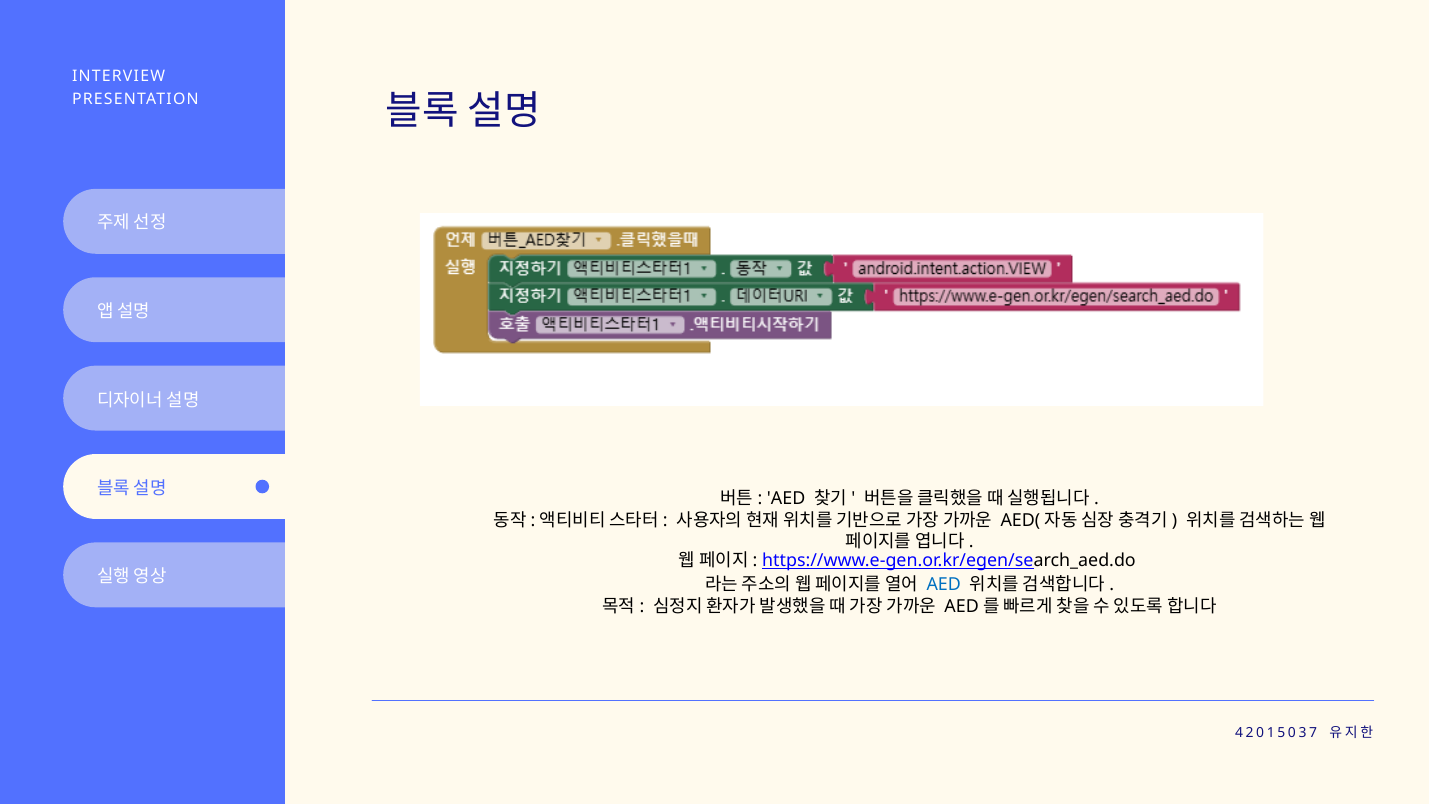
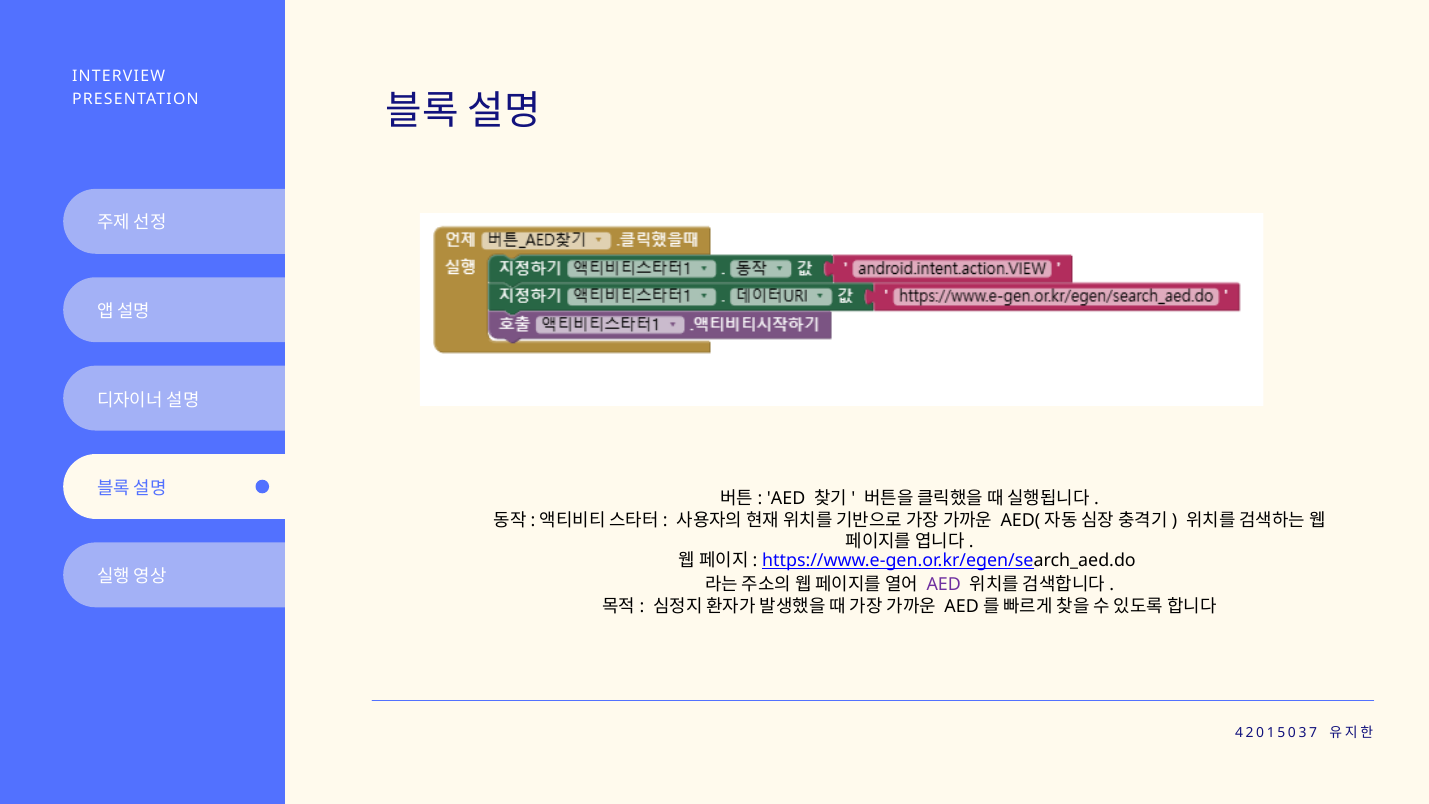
AED at (944, 585) colour: blue -> purple
